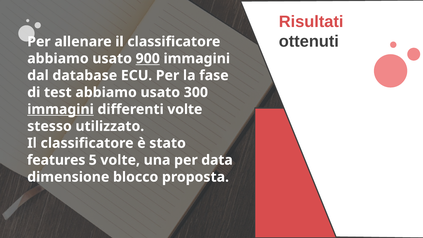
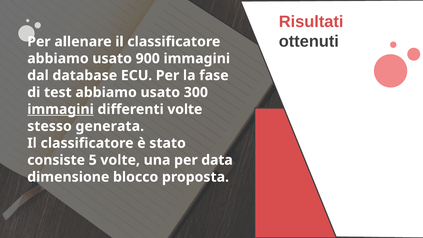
900 underline: present -> none
utilizzato: utilizzato -> generata
features: features -> consiste
